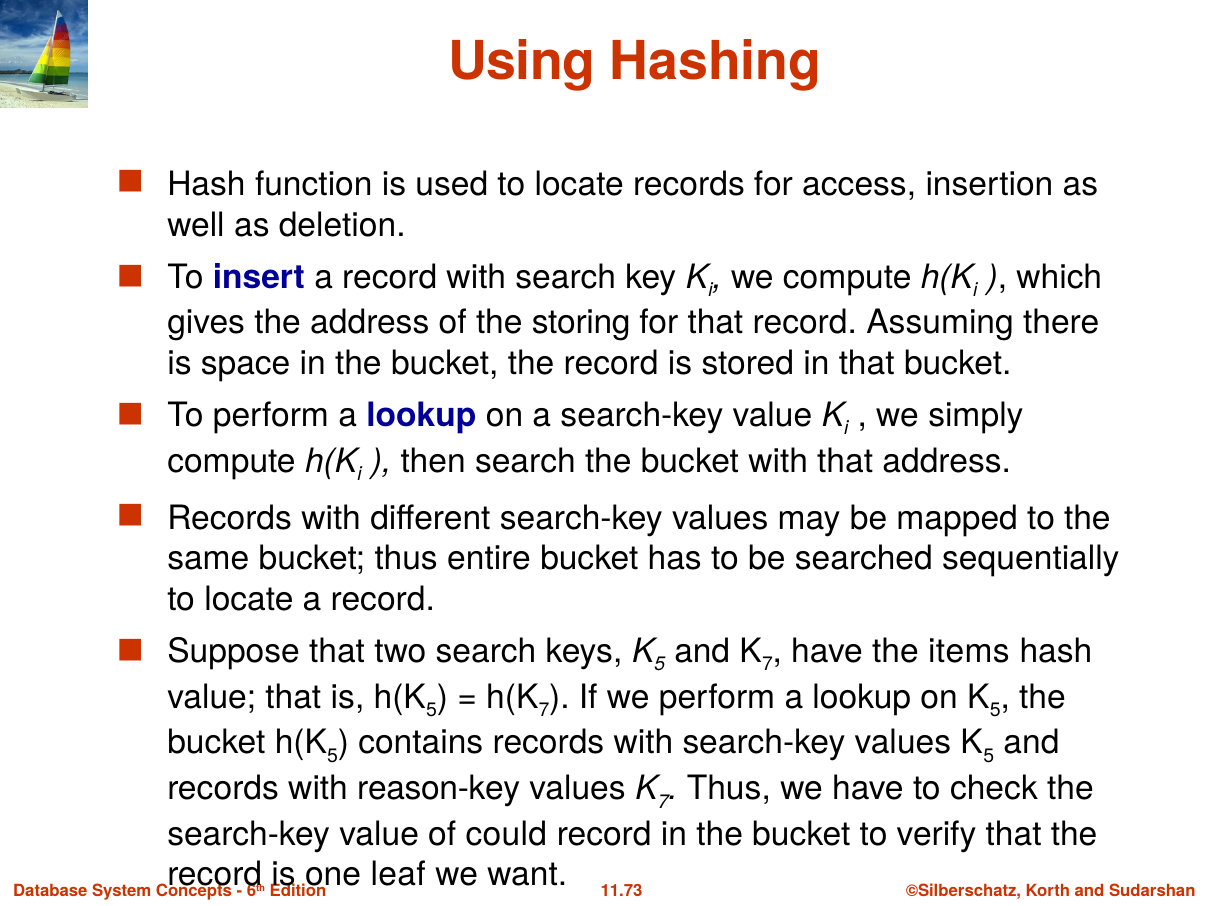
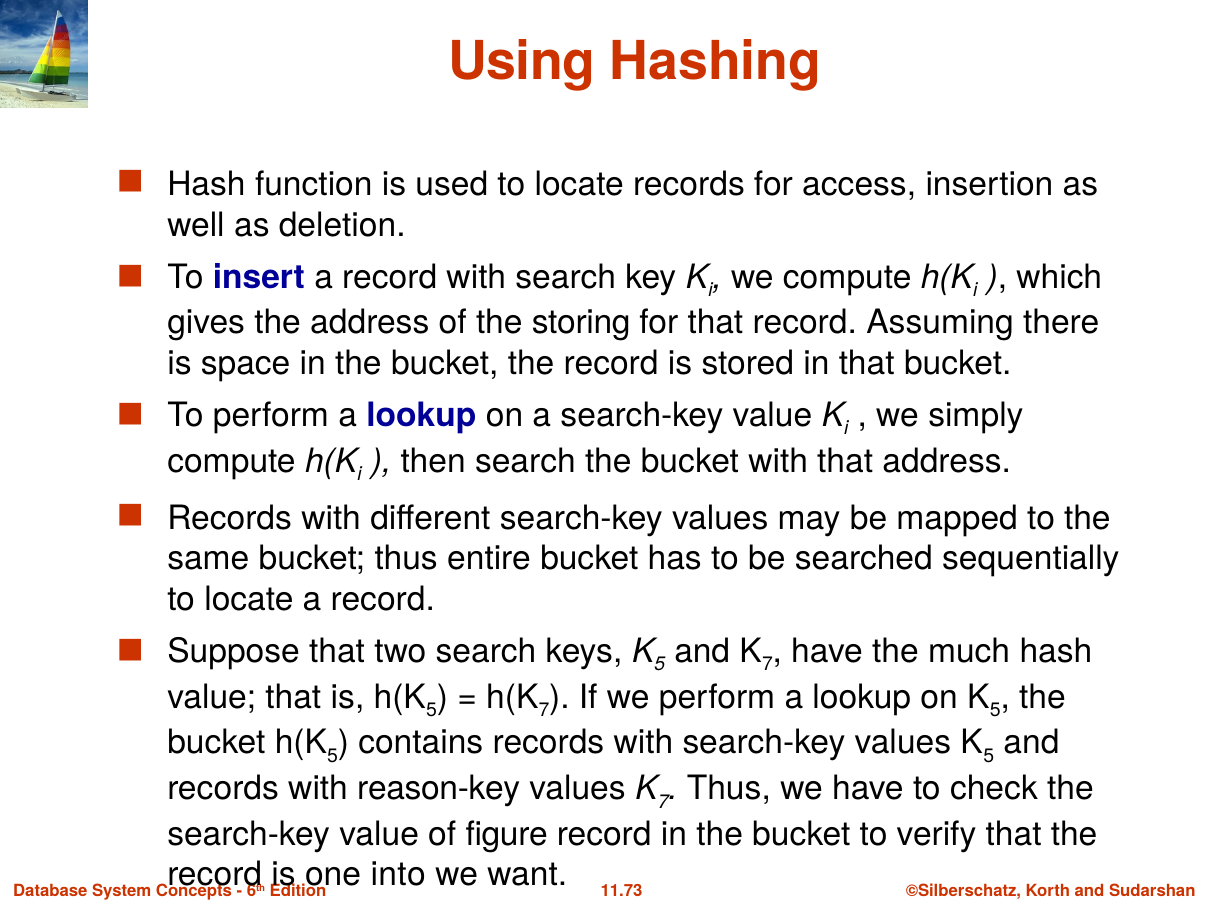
items: items -> much
could: could -> figure
leaf: leaf -> into
